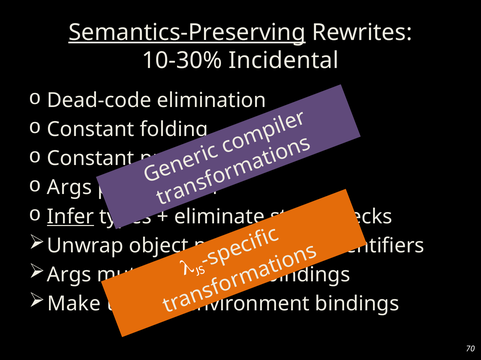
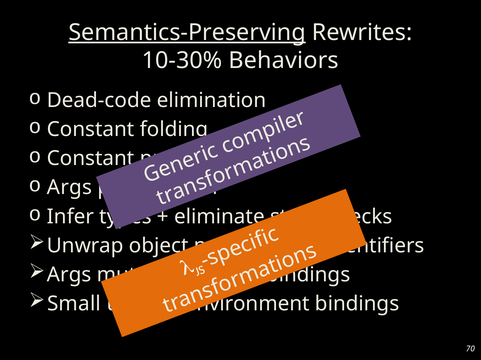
Incidental: Incidental -> Behaviors
Infer underline: present -> none
Make: Make -> Small
